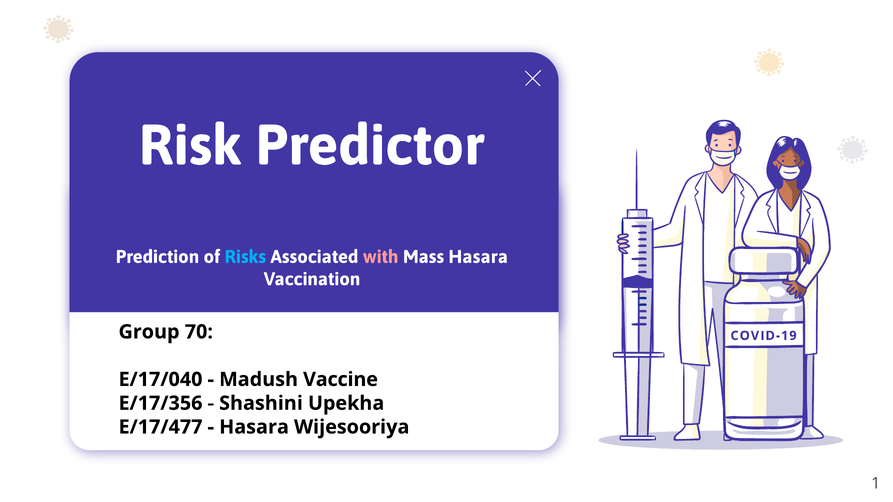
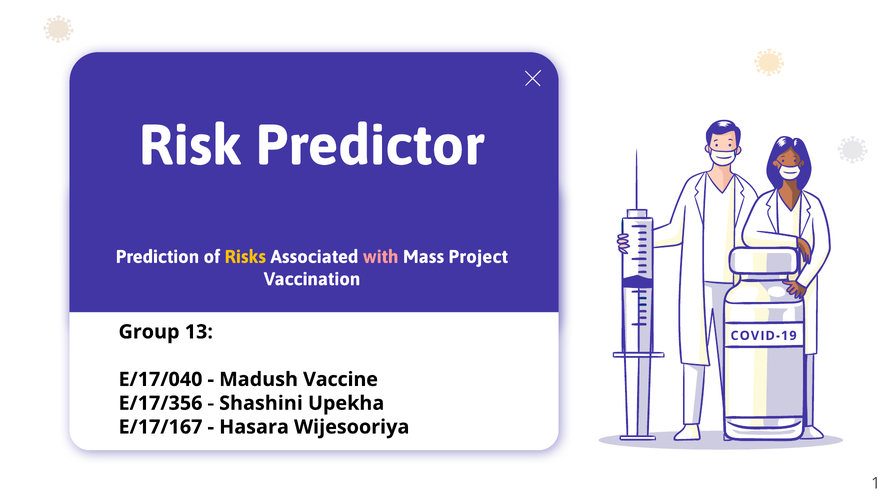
Risks colour: light blue -> yellow
Mass Hasara: Hasara -> Project
70: 70 -> 13
E/17/477: E/17/477 -> E/17/167
